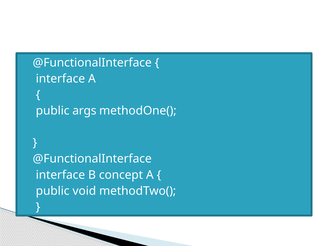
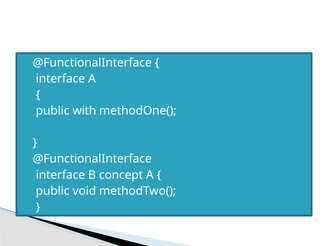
args: args -> with
